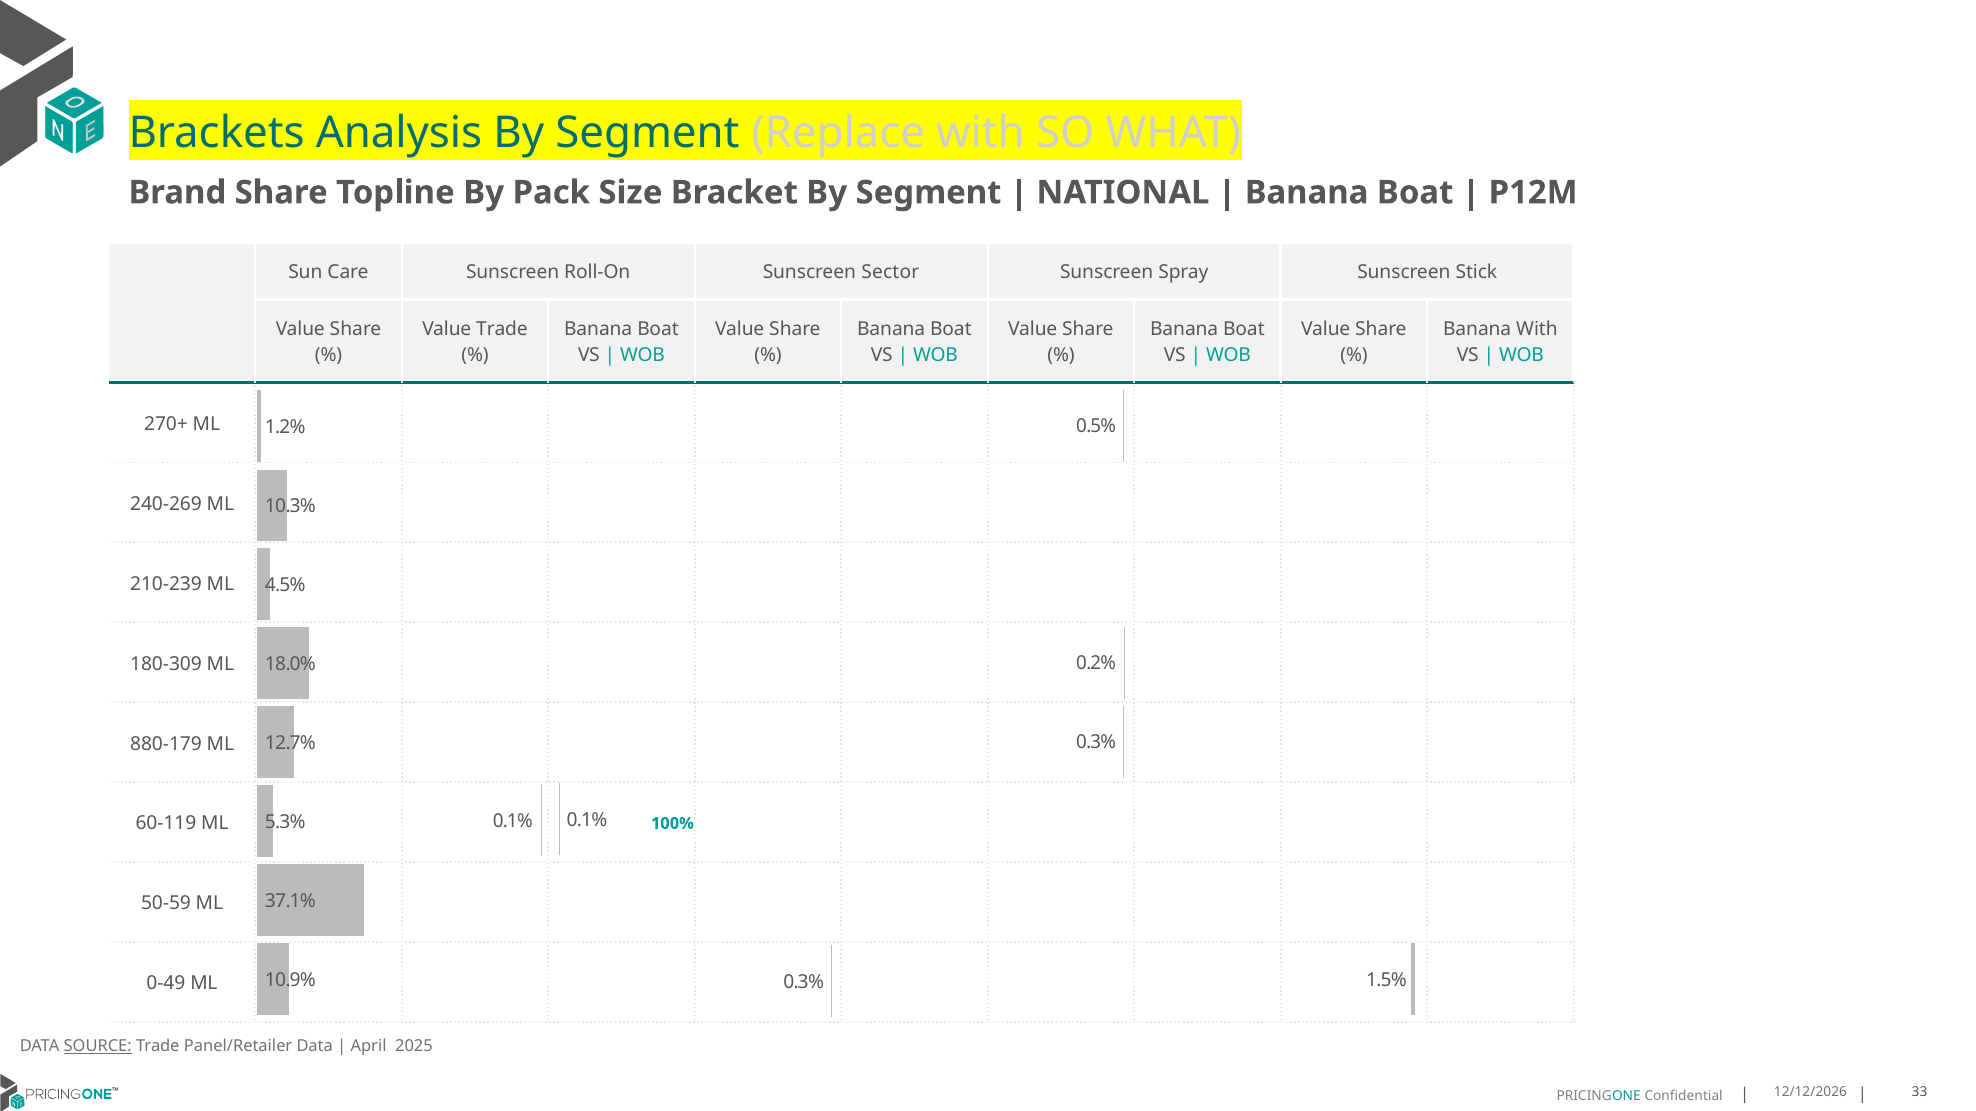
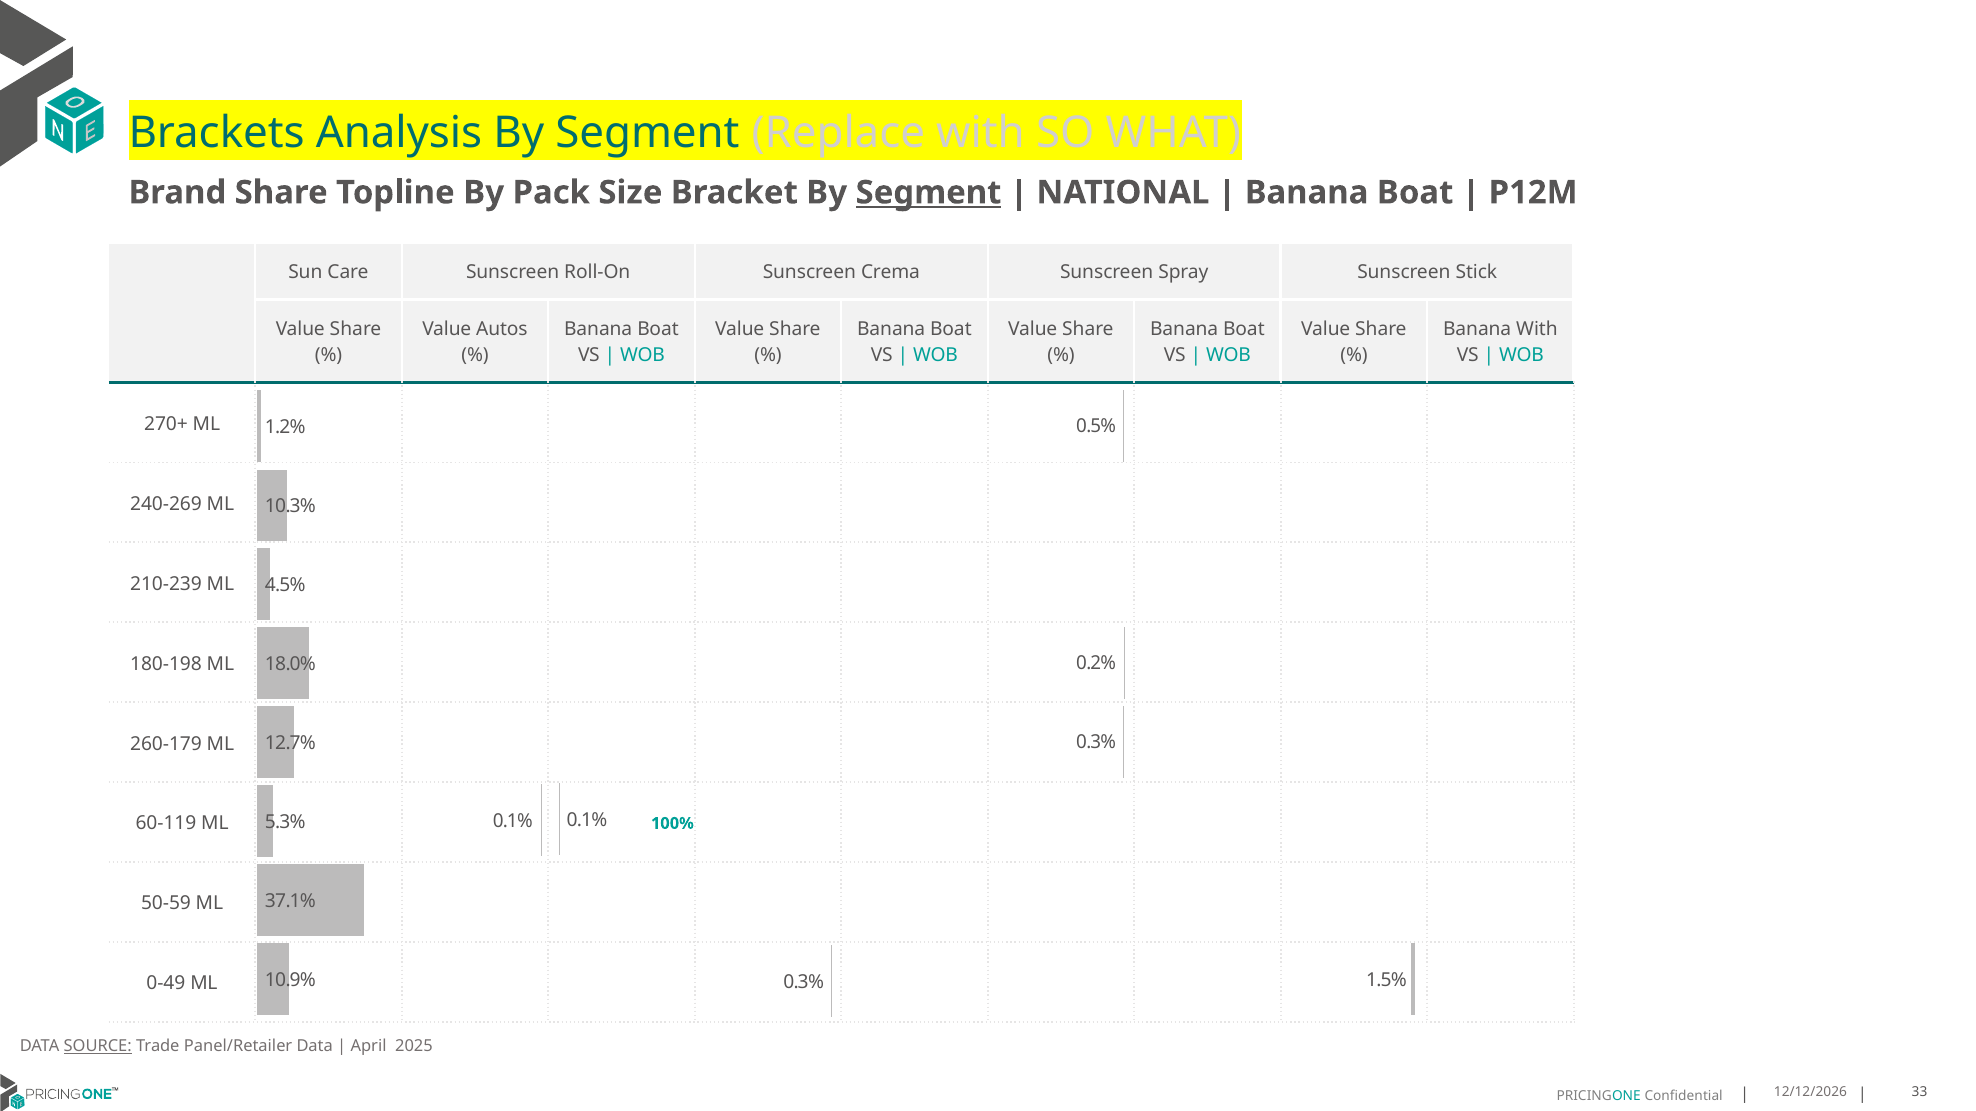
Segment at (929, 193) underline: none -> present
Sector: Sector -> Crema
Value Trade: Trade -> Autos
180-309: 180-309 -> 180-198
880-179: 880-179 -> 260-179
